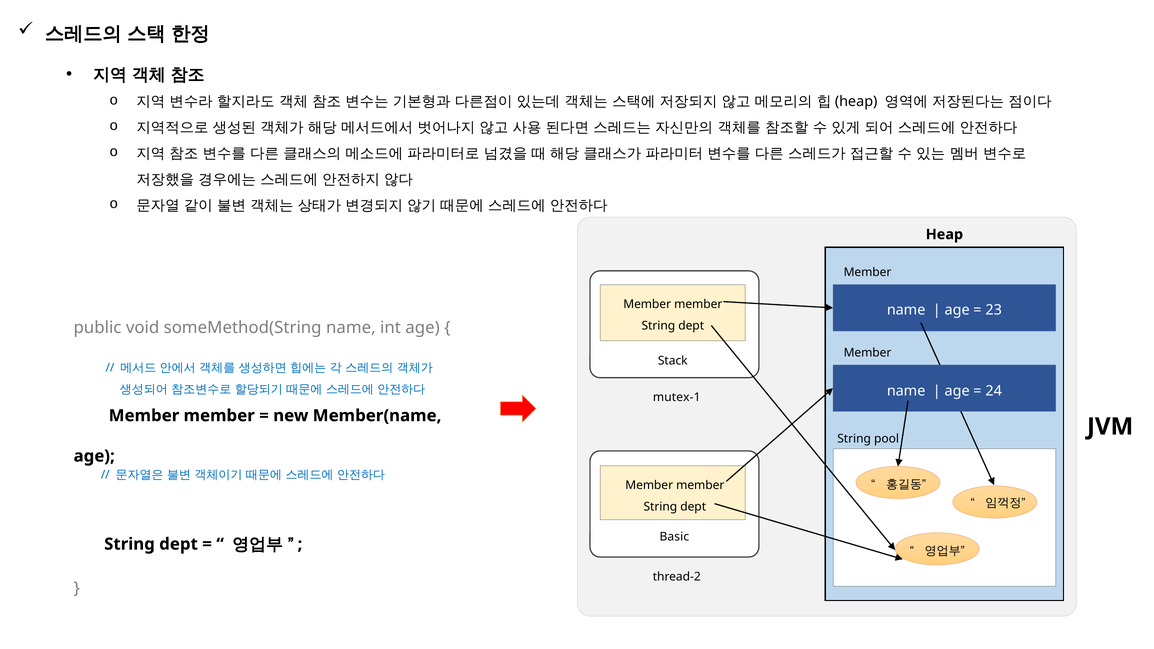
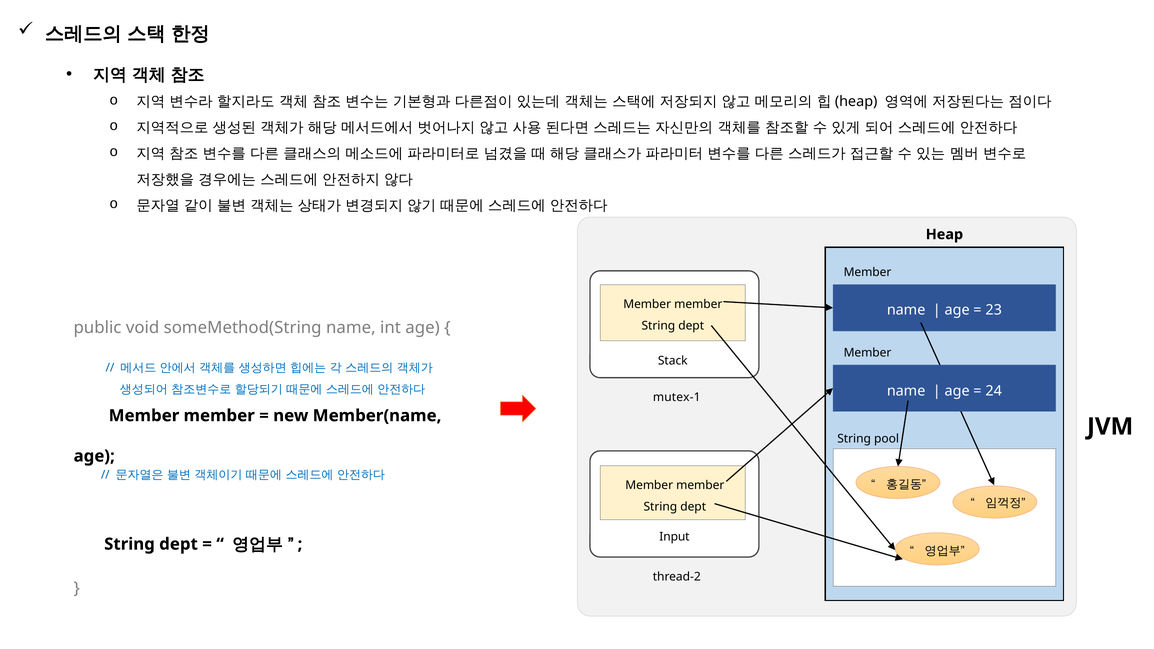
Basic: Basic -> Input
